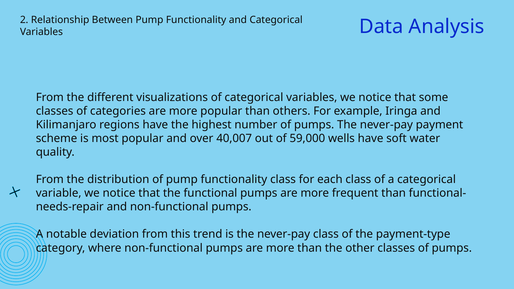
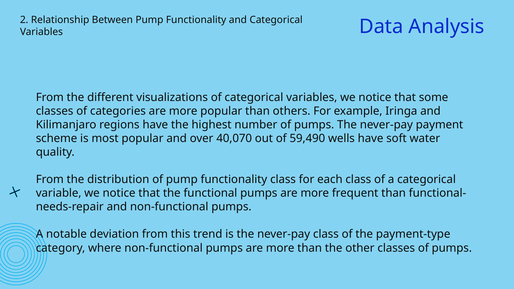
40,007: 40,007 -> 40,070
59,000: 59,000 -> 59,490
